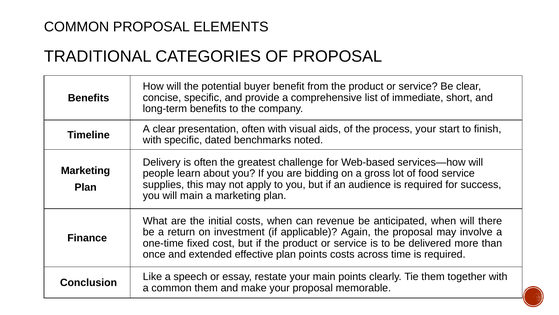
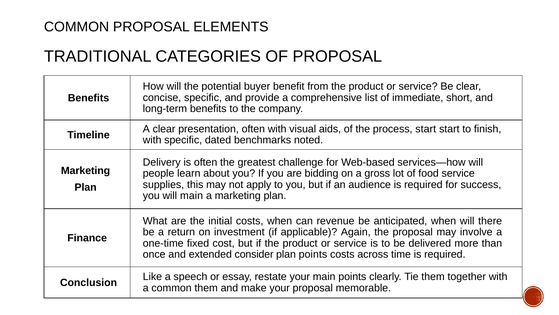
process your: your -> start
effective: effective -> consider
